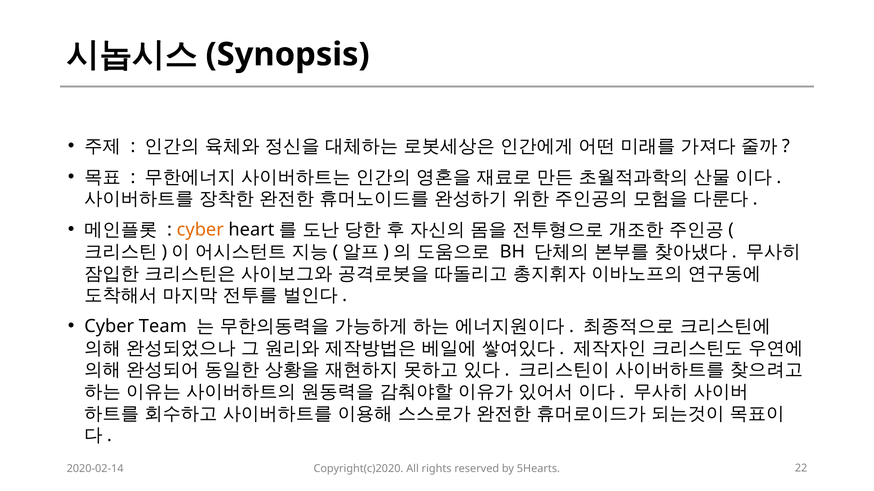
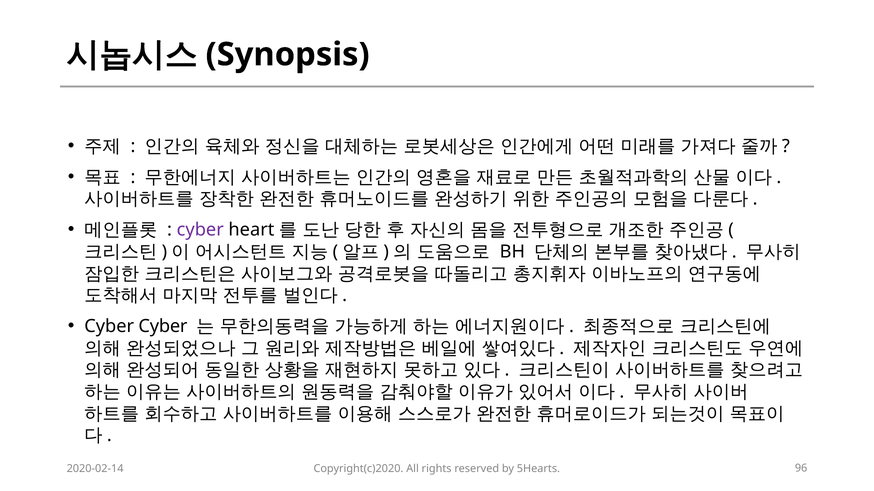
cyber at (200, 230) colour: orange -> purple
Cyber Team: Team -> Cyber
22: 22 -> 96
